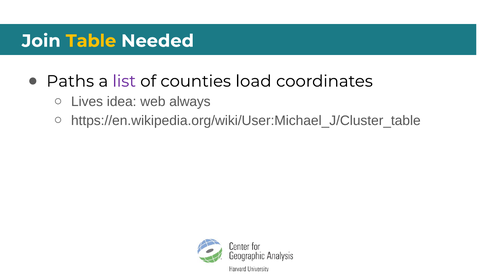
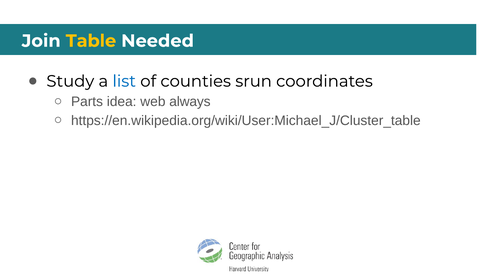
Paths: Paths -> Study
list colour: purple -> blue
load: load -> srun
Lives: Lives -> Parts
